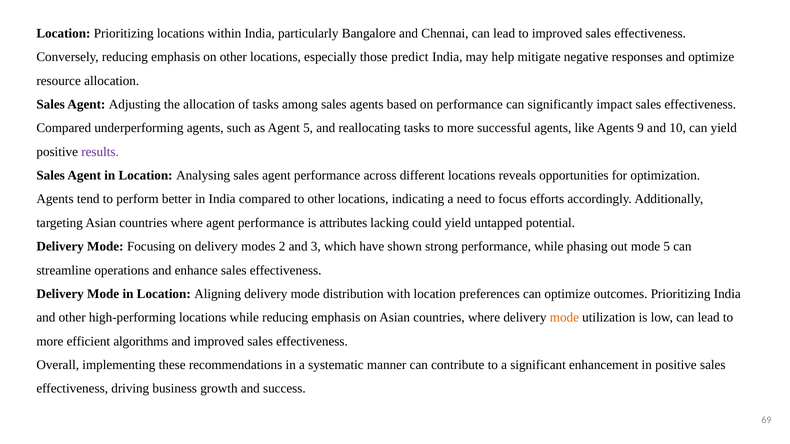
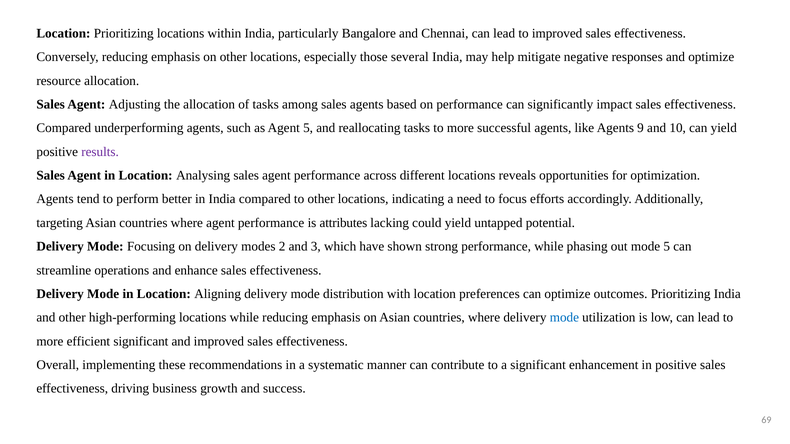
predict: predict -> several
mode at (564, 318) colour: orange -> blue
efficient algorithms: algorithms -> significant
